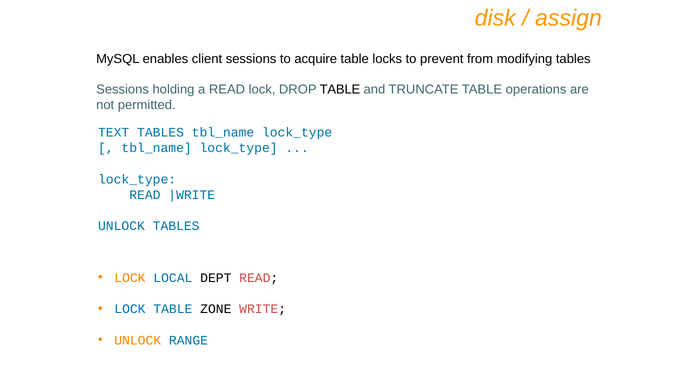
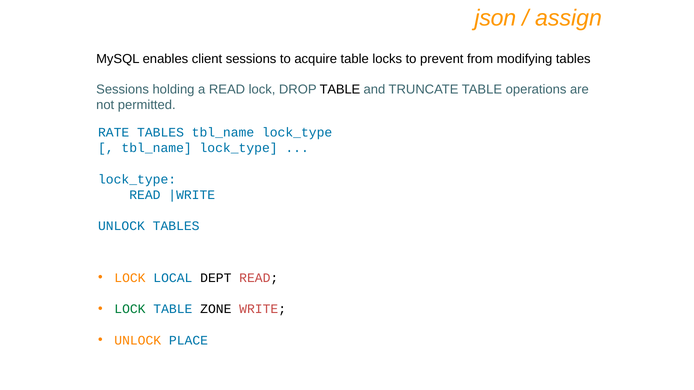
disk: disk -> json
TEXT: TEXT -> RATE
LOCK at (130, 309) colour: blue -> green
RANGE: RANGE -> PLACE
